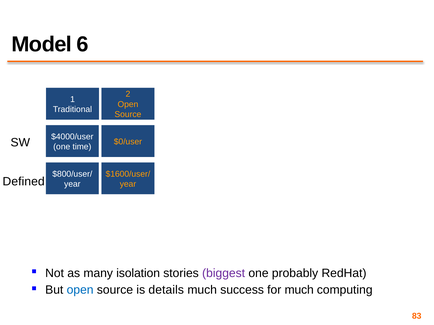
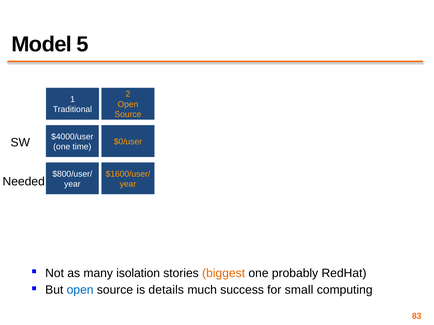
6: 6 -> 5
Defined: Defined -> Needed
biggest colour: purple -> orange
for much: much -> small
